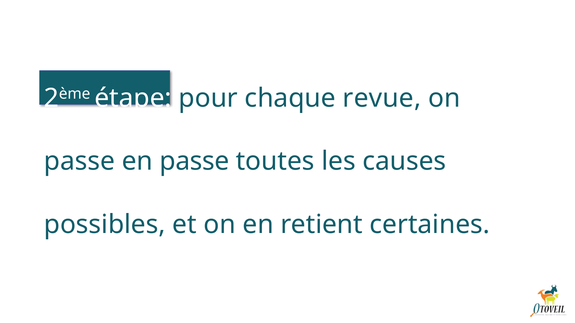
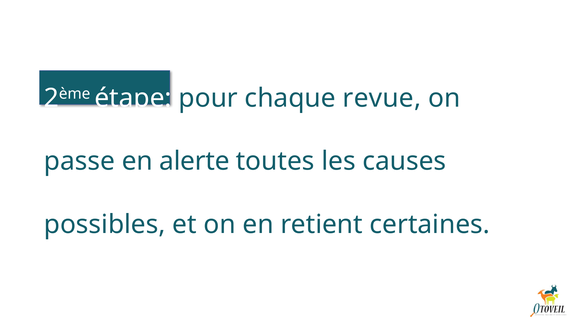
en passe: passe -> alerte
